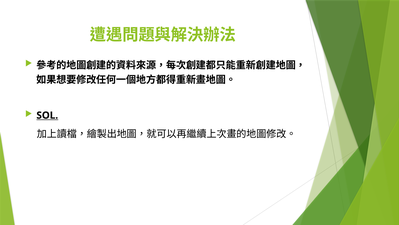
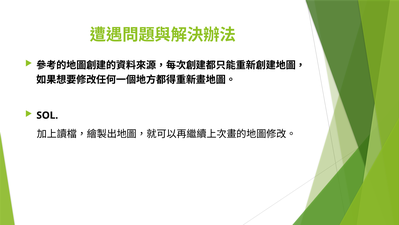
SOL underline: present -> none
